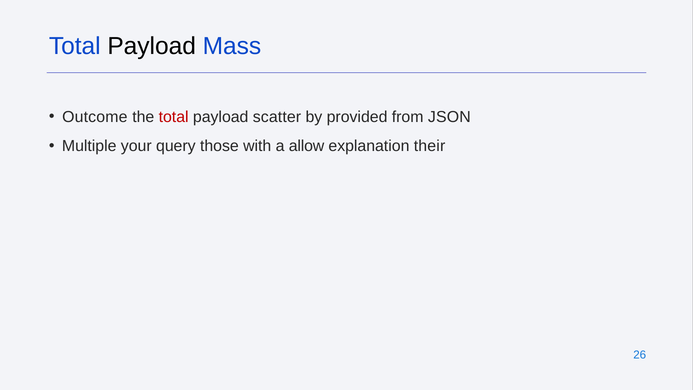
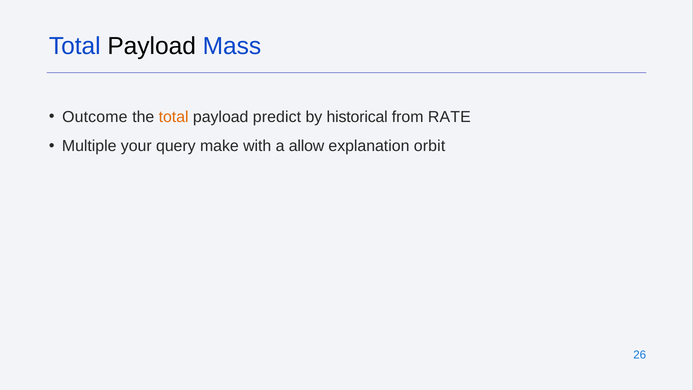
total at (174, 117) colour: red -> orange
scatter: scatter -> predict
provided: provided -> historical
JSON: JSON -> RATE
those: those -> make
their: their -> orbit
